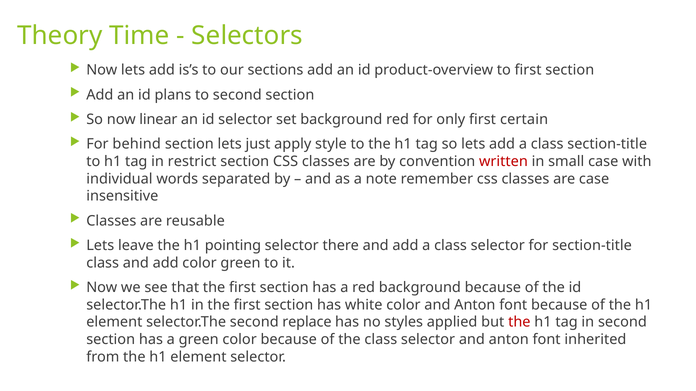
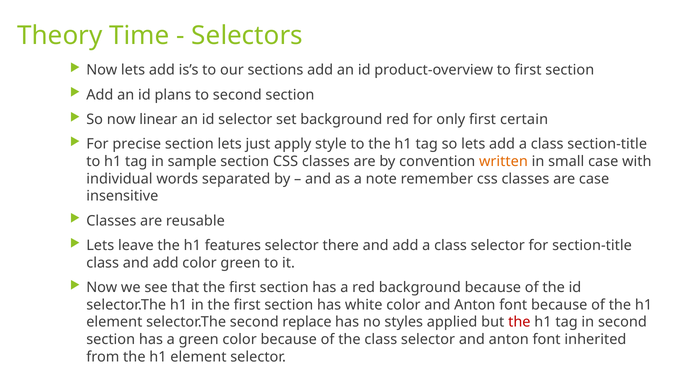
behind: behind -> precise
restrict: restrict -> sample
written colour: red -> orange
pointing: pointing -> features
